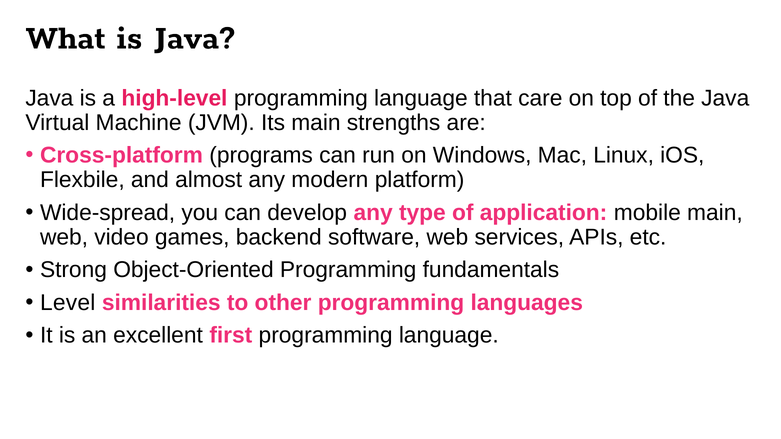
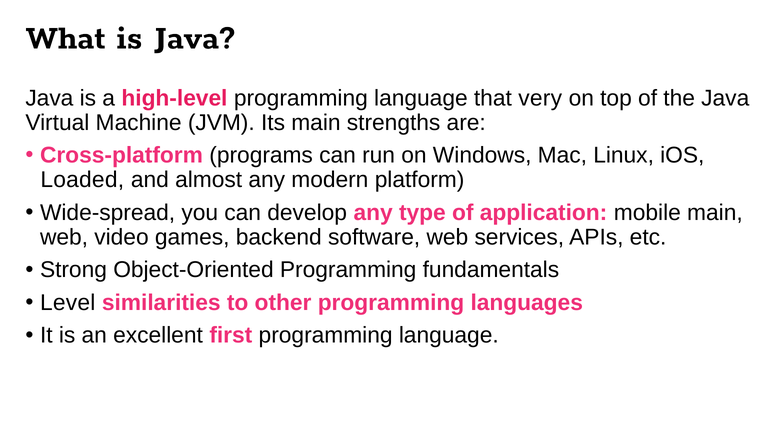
care: care -> very
Flexbile: Flexbile -> Loaded
